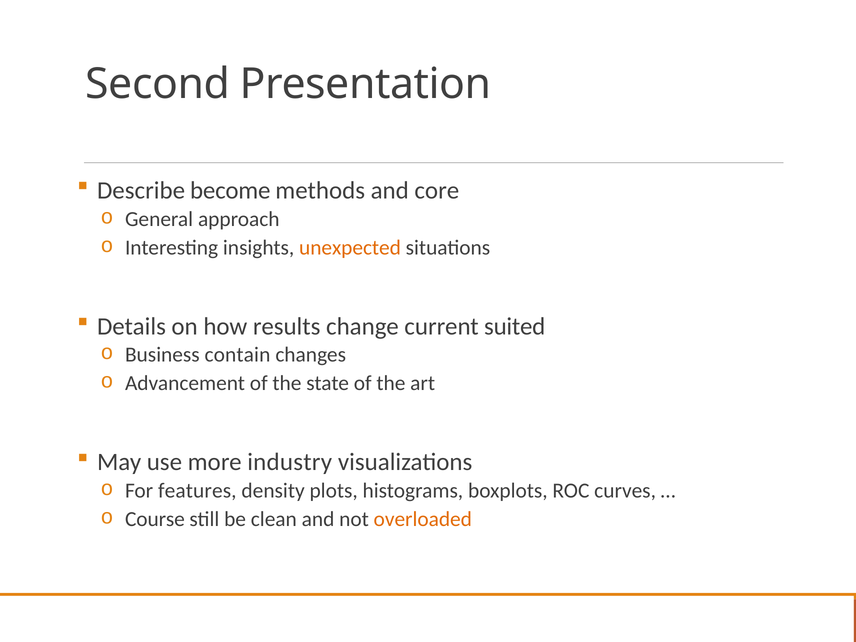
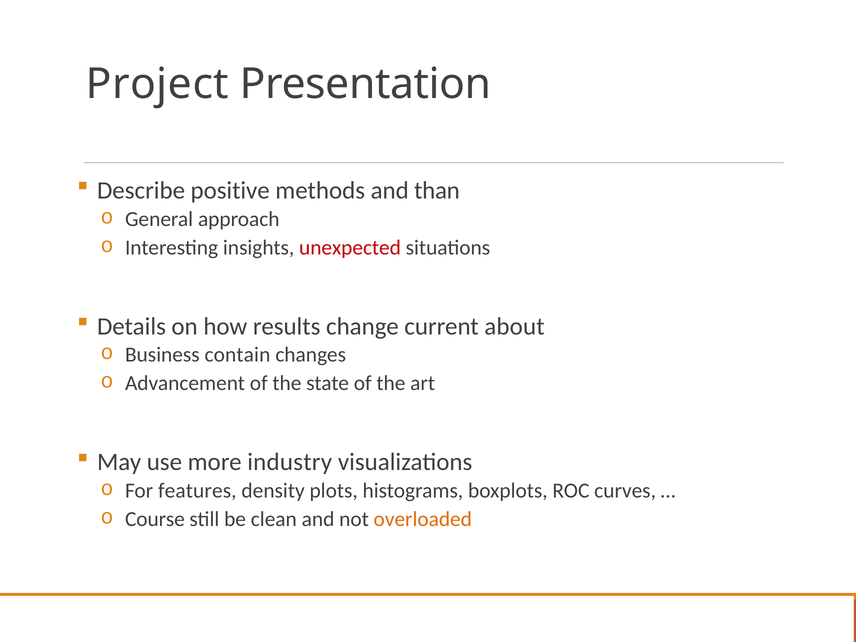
Second: Second -> Project
become: become -> positive
core: core -> than
unexpected colour: orange -> red
suited: suited -> about
